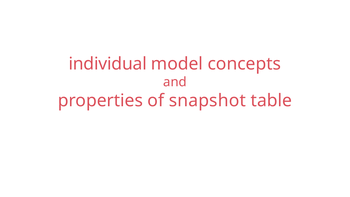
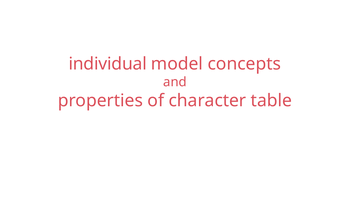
snapshot: snapshot -> character
